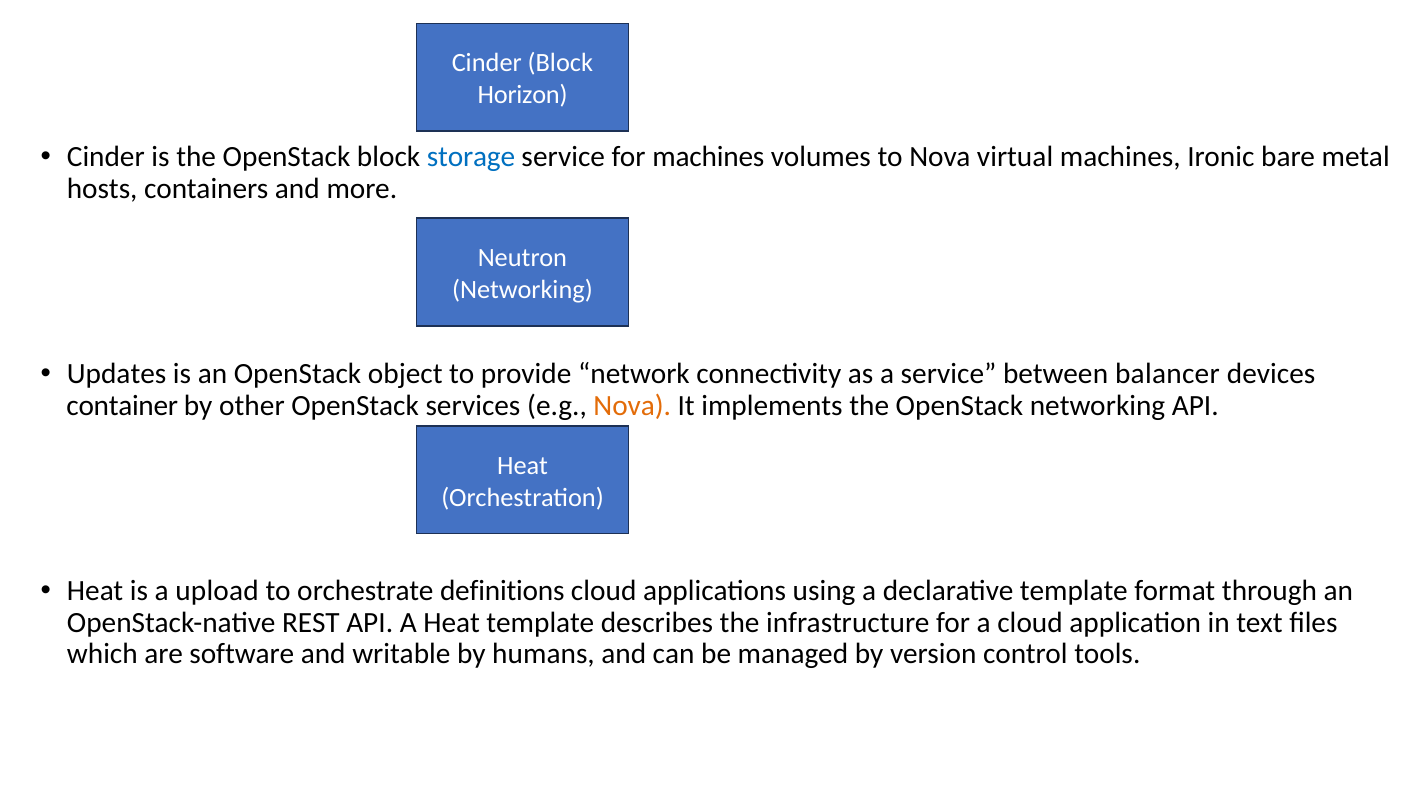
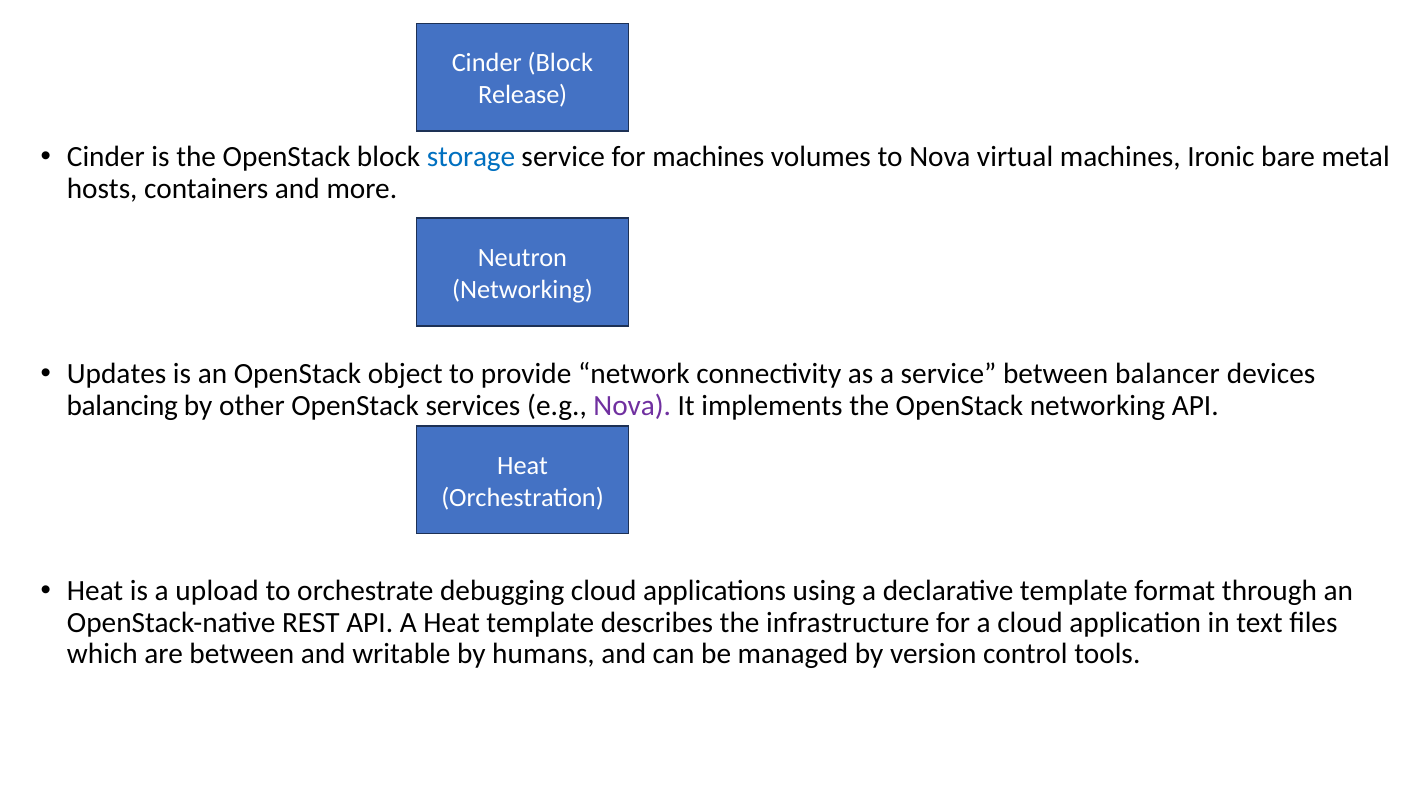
Horizon: Horizon -> Release
container: container -> balancing
Nova at (632, 406) colour: orange -> purple
definitions: definitions -> debugging
are software: software -> between
